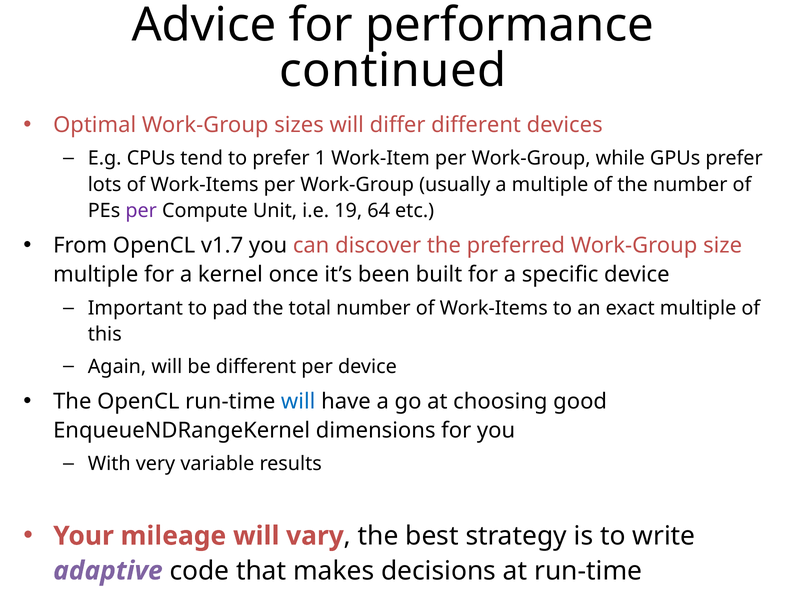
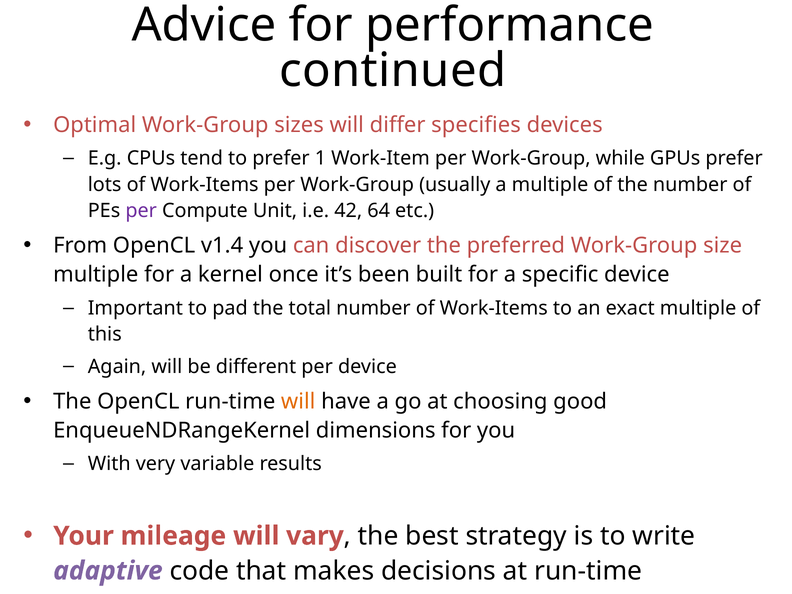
differ different: different -> specifies
19: 19 -> 42
v1.7: v1.7 -> v1.4
will at (298, 401) colour: blue -> orange
